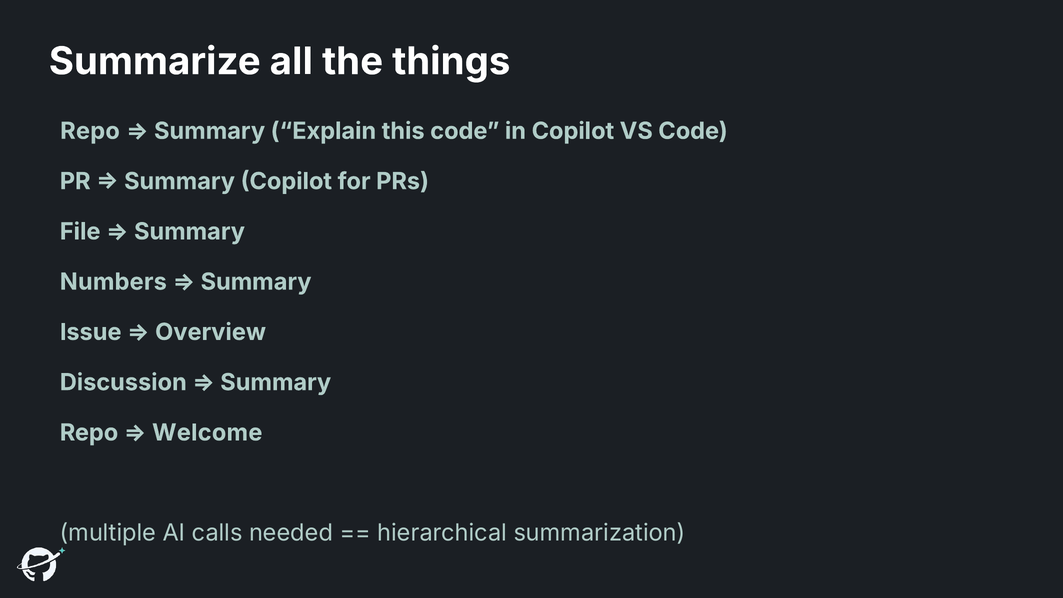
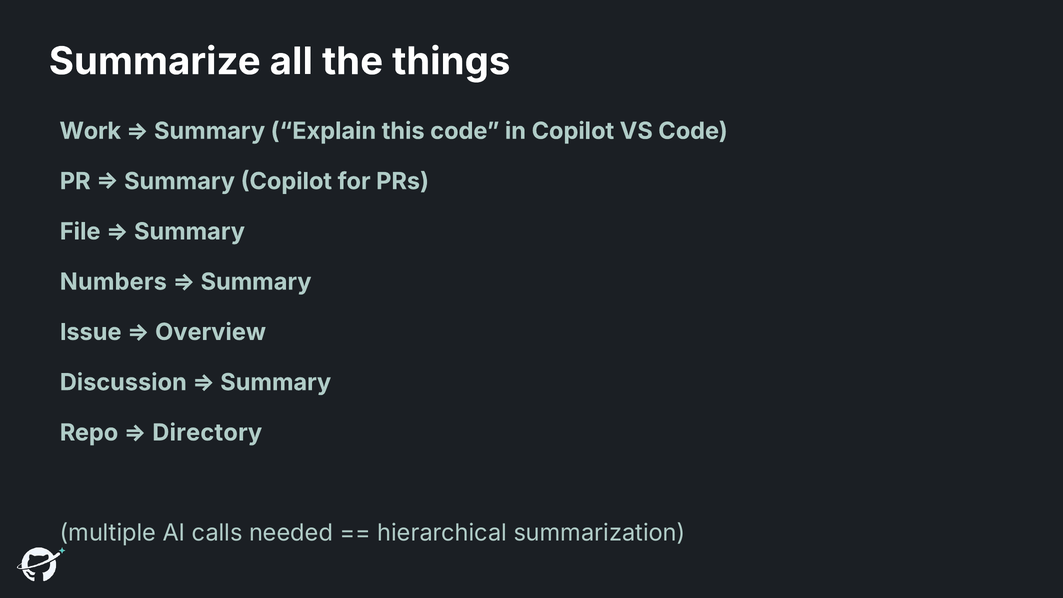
Repo at (90, 131): Repo -> Work
Welcome: Welcome -> Directory
